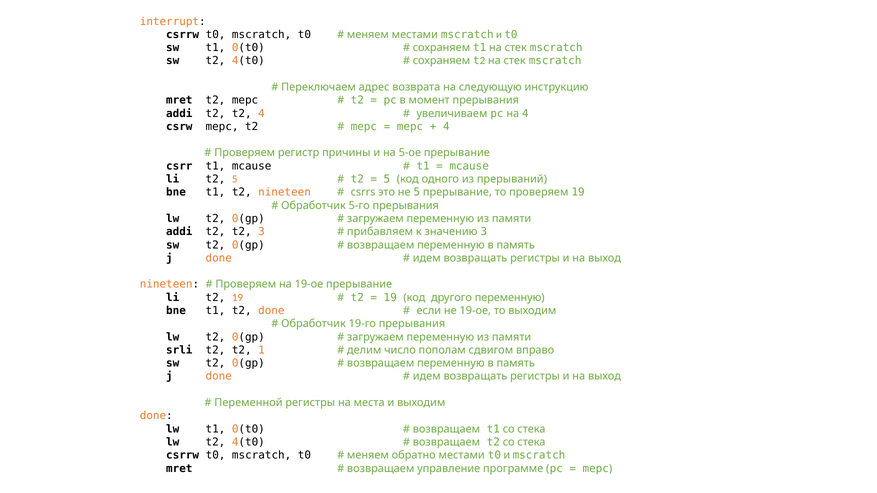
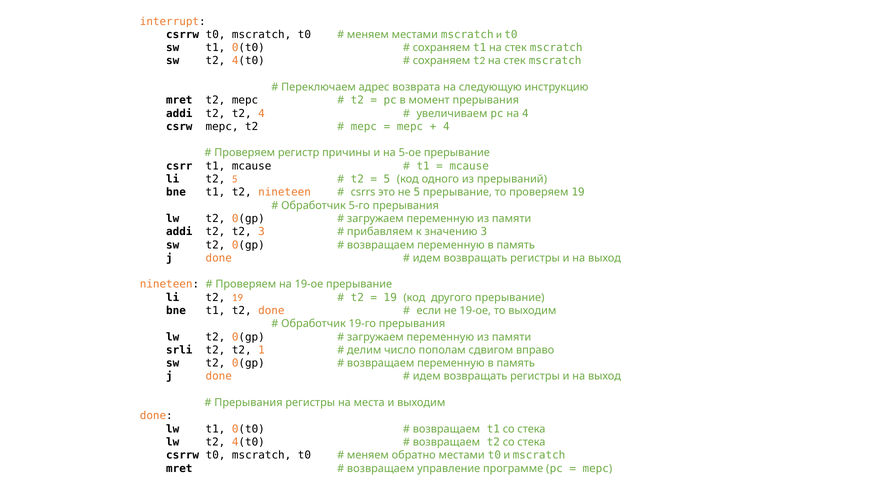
другого переменную: переменную -> прерывание
Переменной at (248, 403): Переменной -> Прерывания
